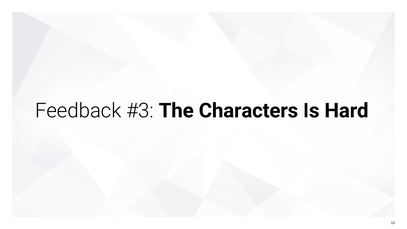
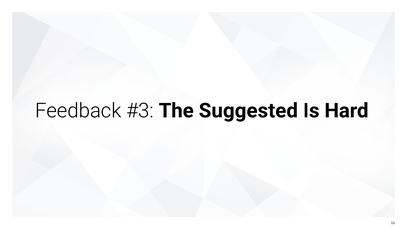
Characters: Characters -> Suggested
